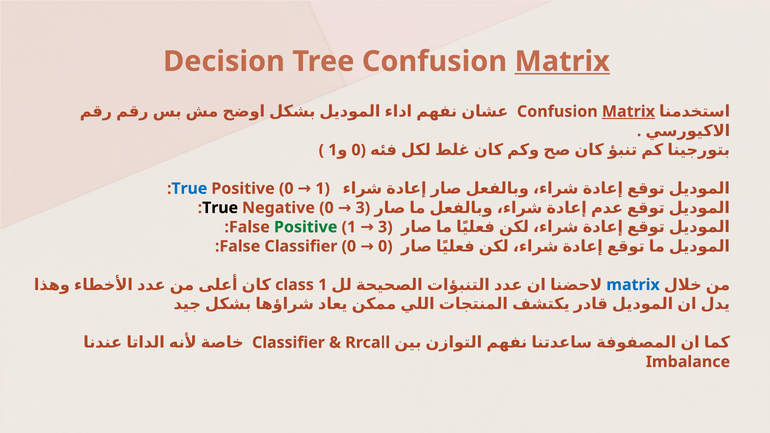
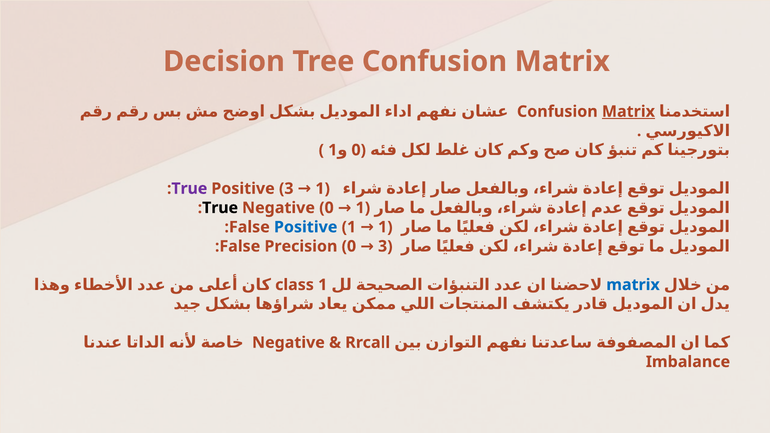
Matrix at (562, 61) underline: present -> none
True at (189, 189) colour: blue -> purple
Positive 0: 0 -> 3
0 3: 3 -> 1
Positive at (306, 227) colour: green -> blue
1 3: 3 -> 1
False Classifier: Classifier -> Precision
0 0: 0 -> 3
Classifier at (288, 343): Classifier -> Negative
